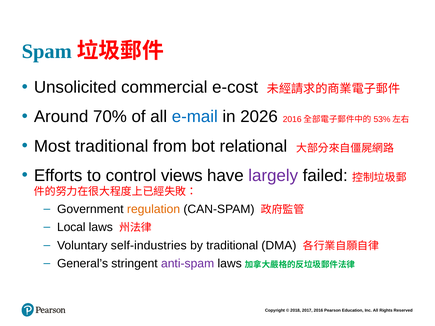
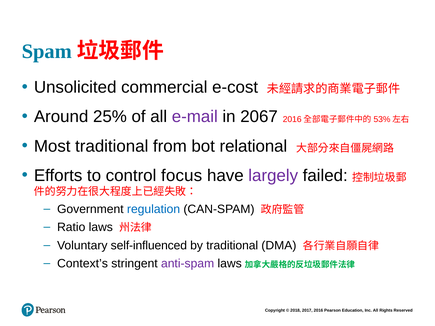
70%: 70% -> 25%
e-mail colour: blue -> purple
2026: 2026 -> 2067
views: views -> focus
regulation colour: orange -> blue
Local: Local -> Ratio
self-industries: self-industries -> self-influenced
General’s: General’s -> Context’s
